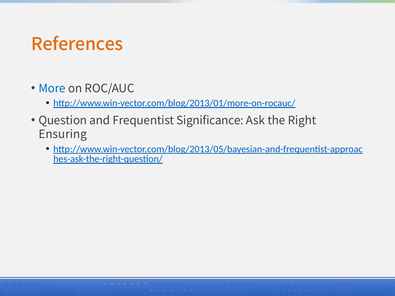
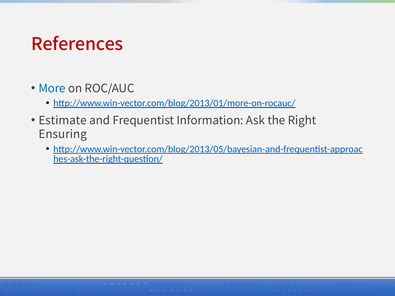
References colour: orange -> red
Question: Question -> Estimate
Significance: Significance -> Information
